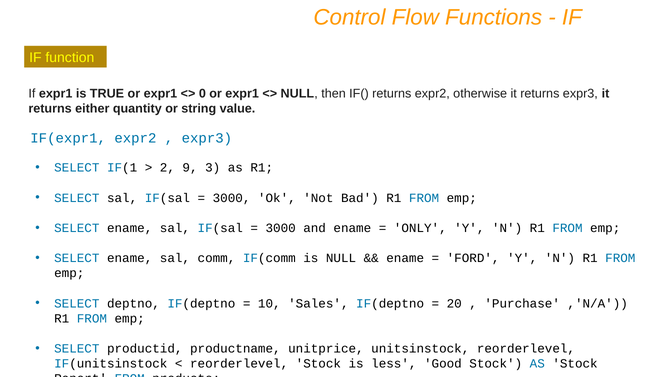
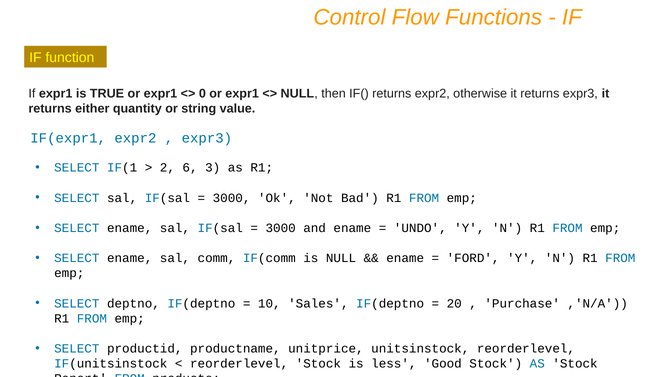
9: 9 -> 6
ONLY: ONLY -> UNDO
